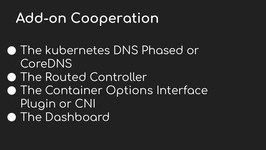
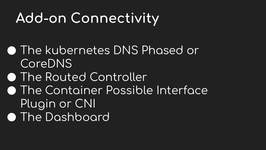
Cooperation: Cooperation -> Connectivity
Options: Options -> Possible
